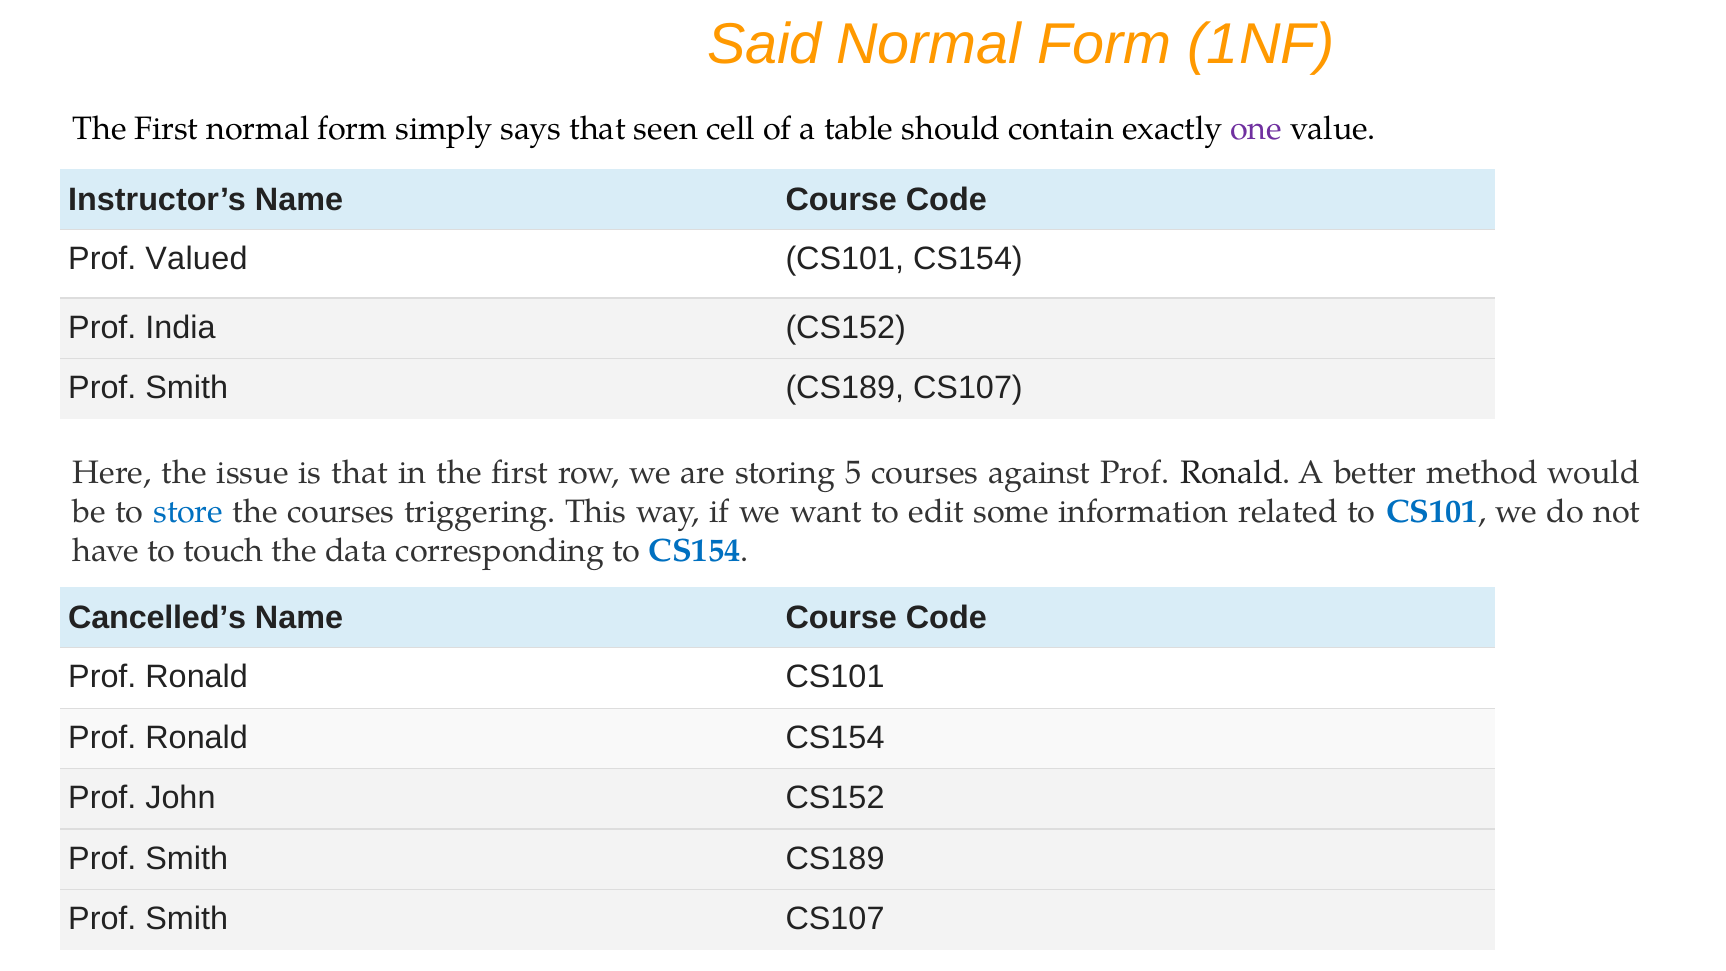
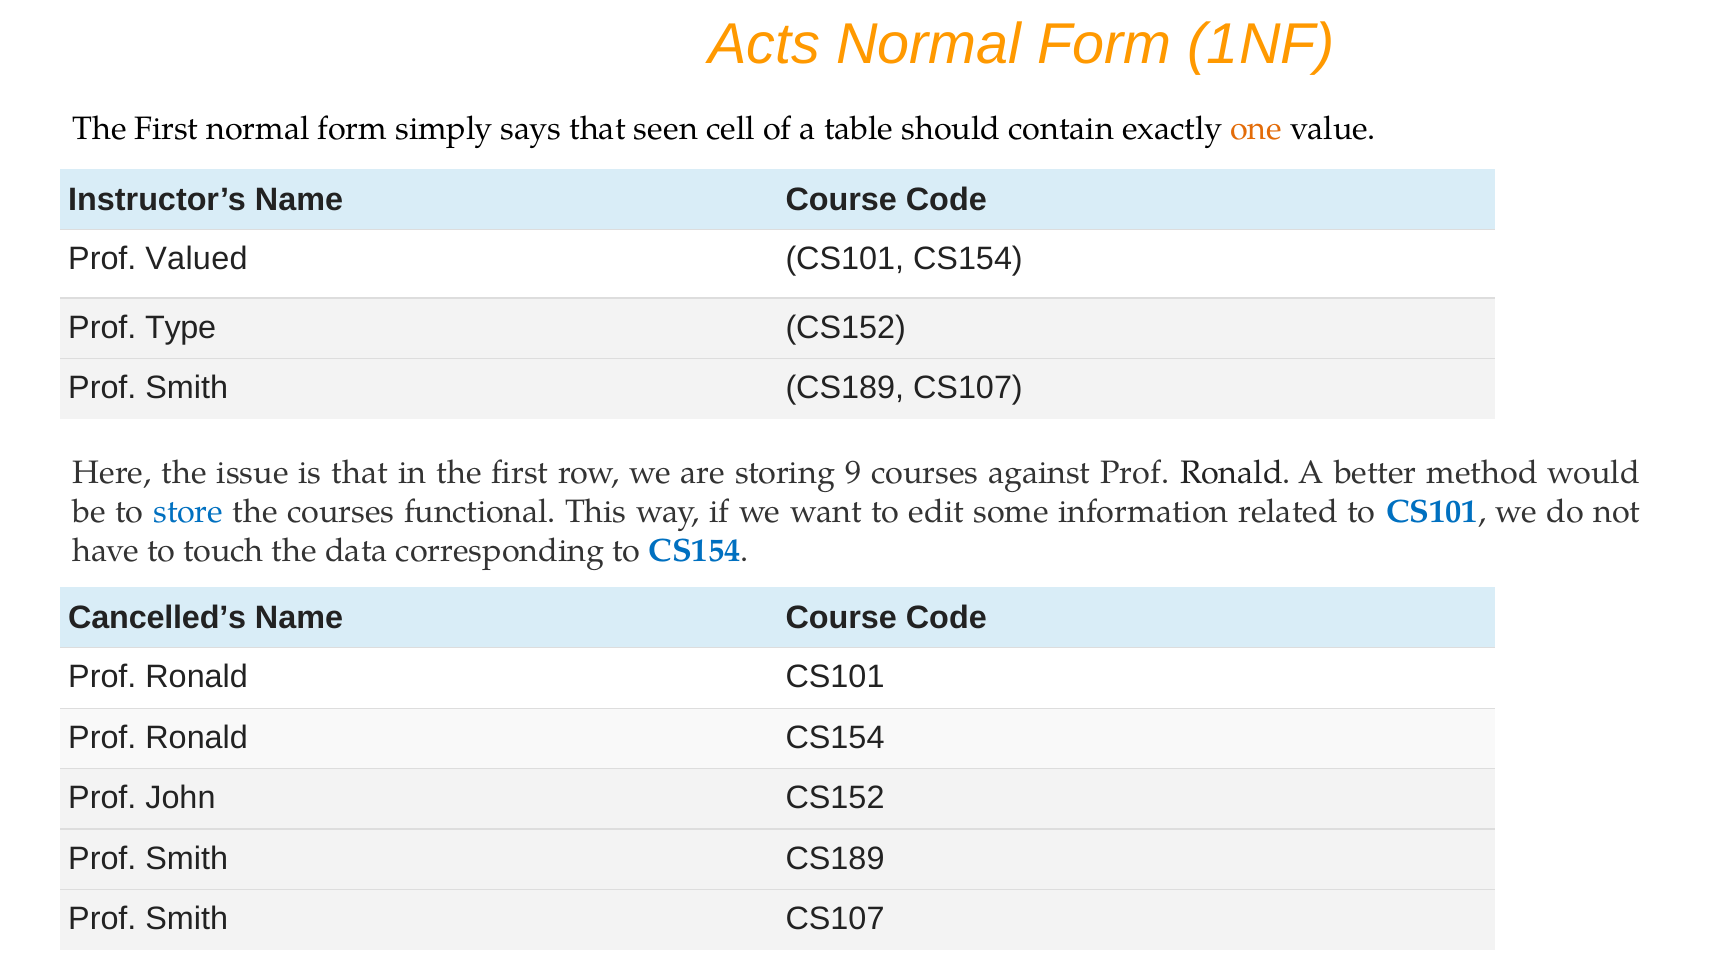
Said: Said -> Acts
one colour: purple -> orange
India: India -> Type
5: 5 -> 9
triggering: triggering -> functional
